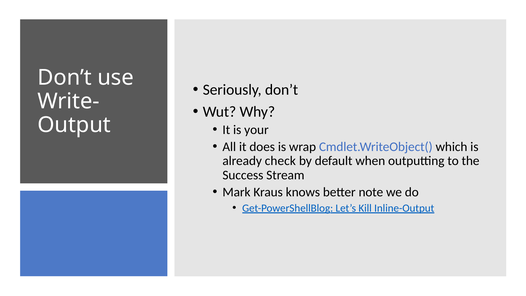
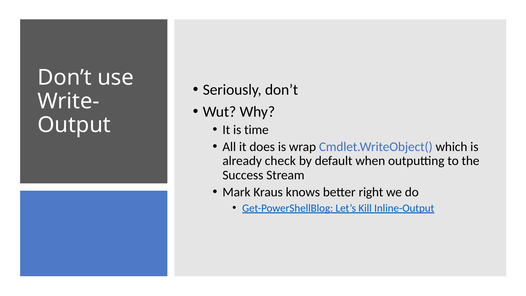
your: your -> time
note: note -> right
